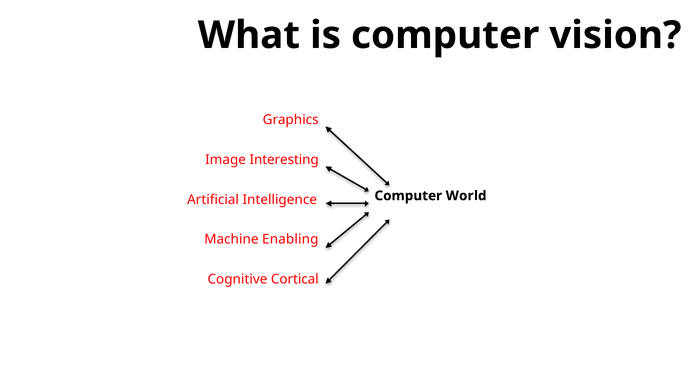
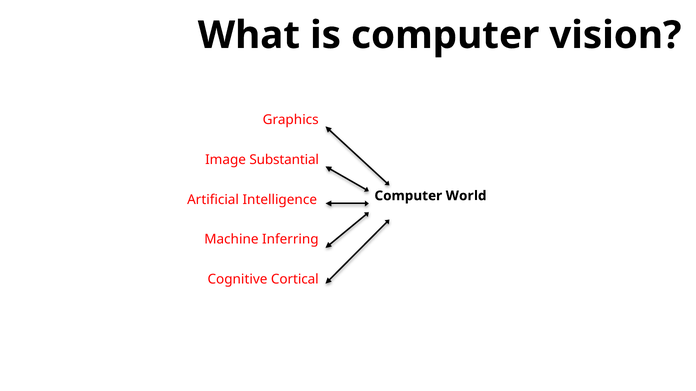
Interesting: Interesting -> Substantial
Enabling: Enabling -> Inferring
